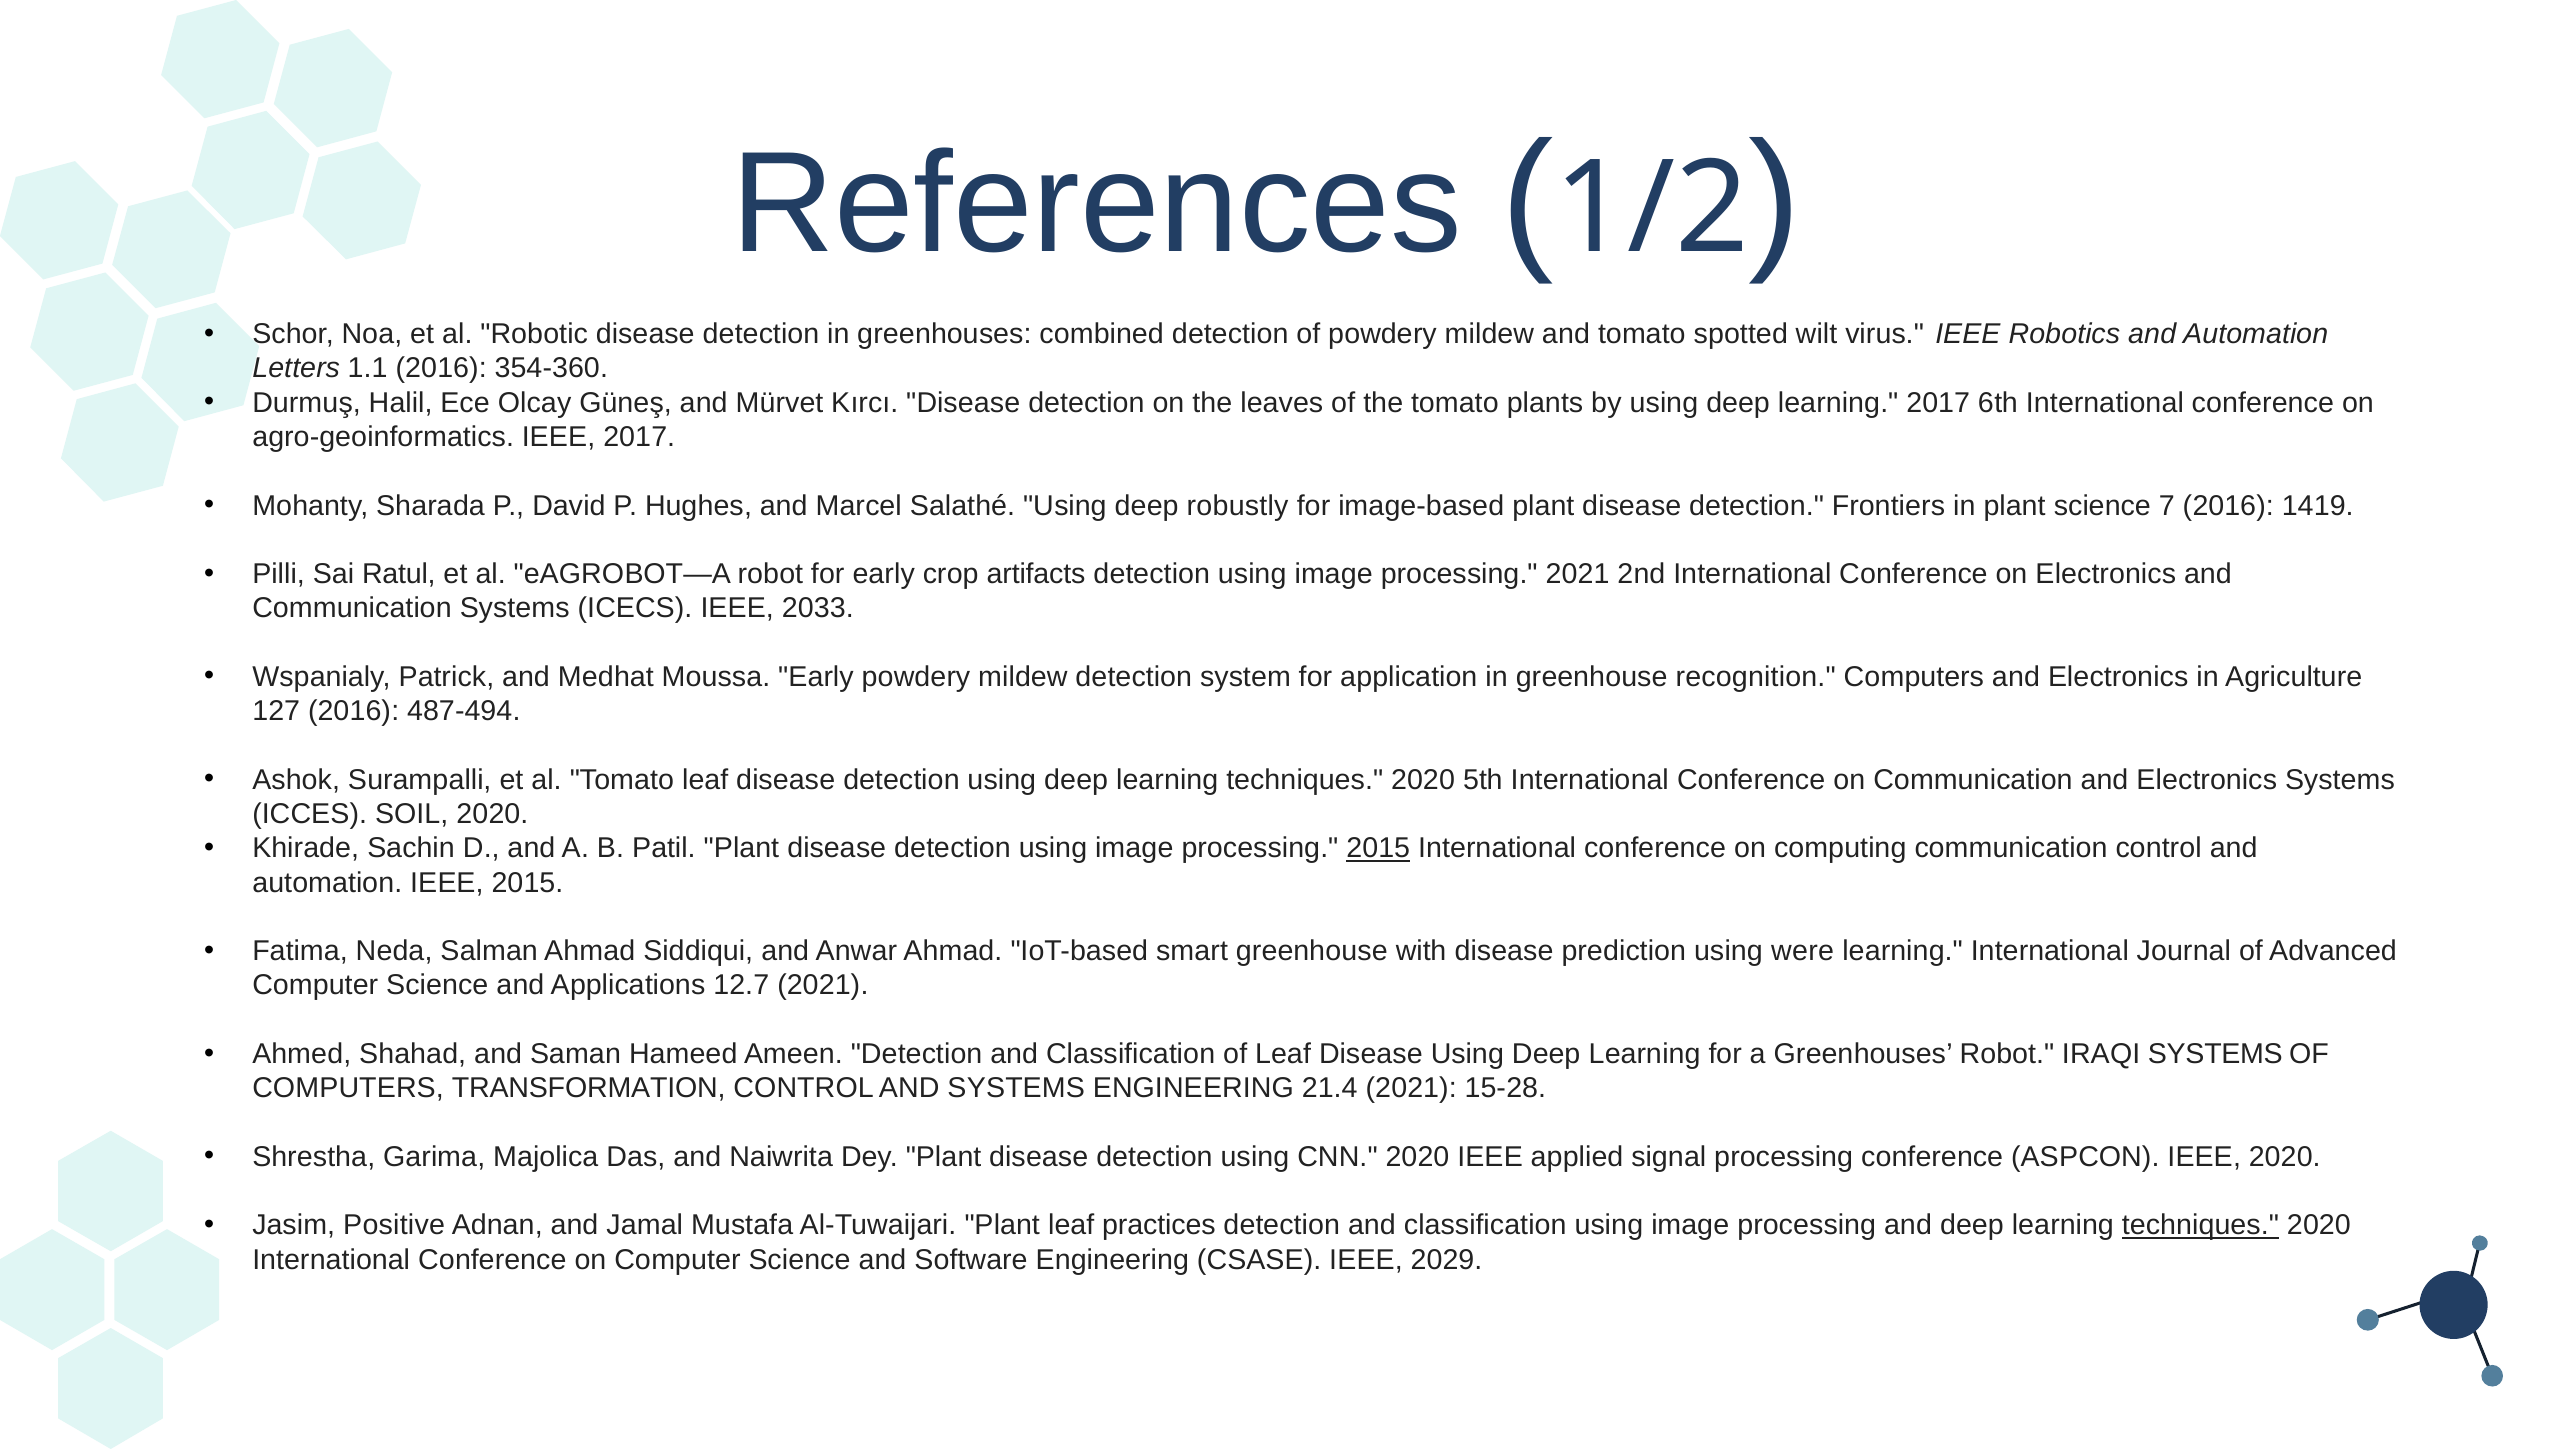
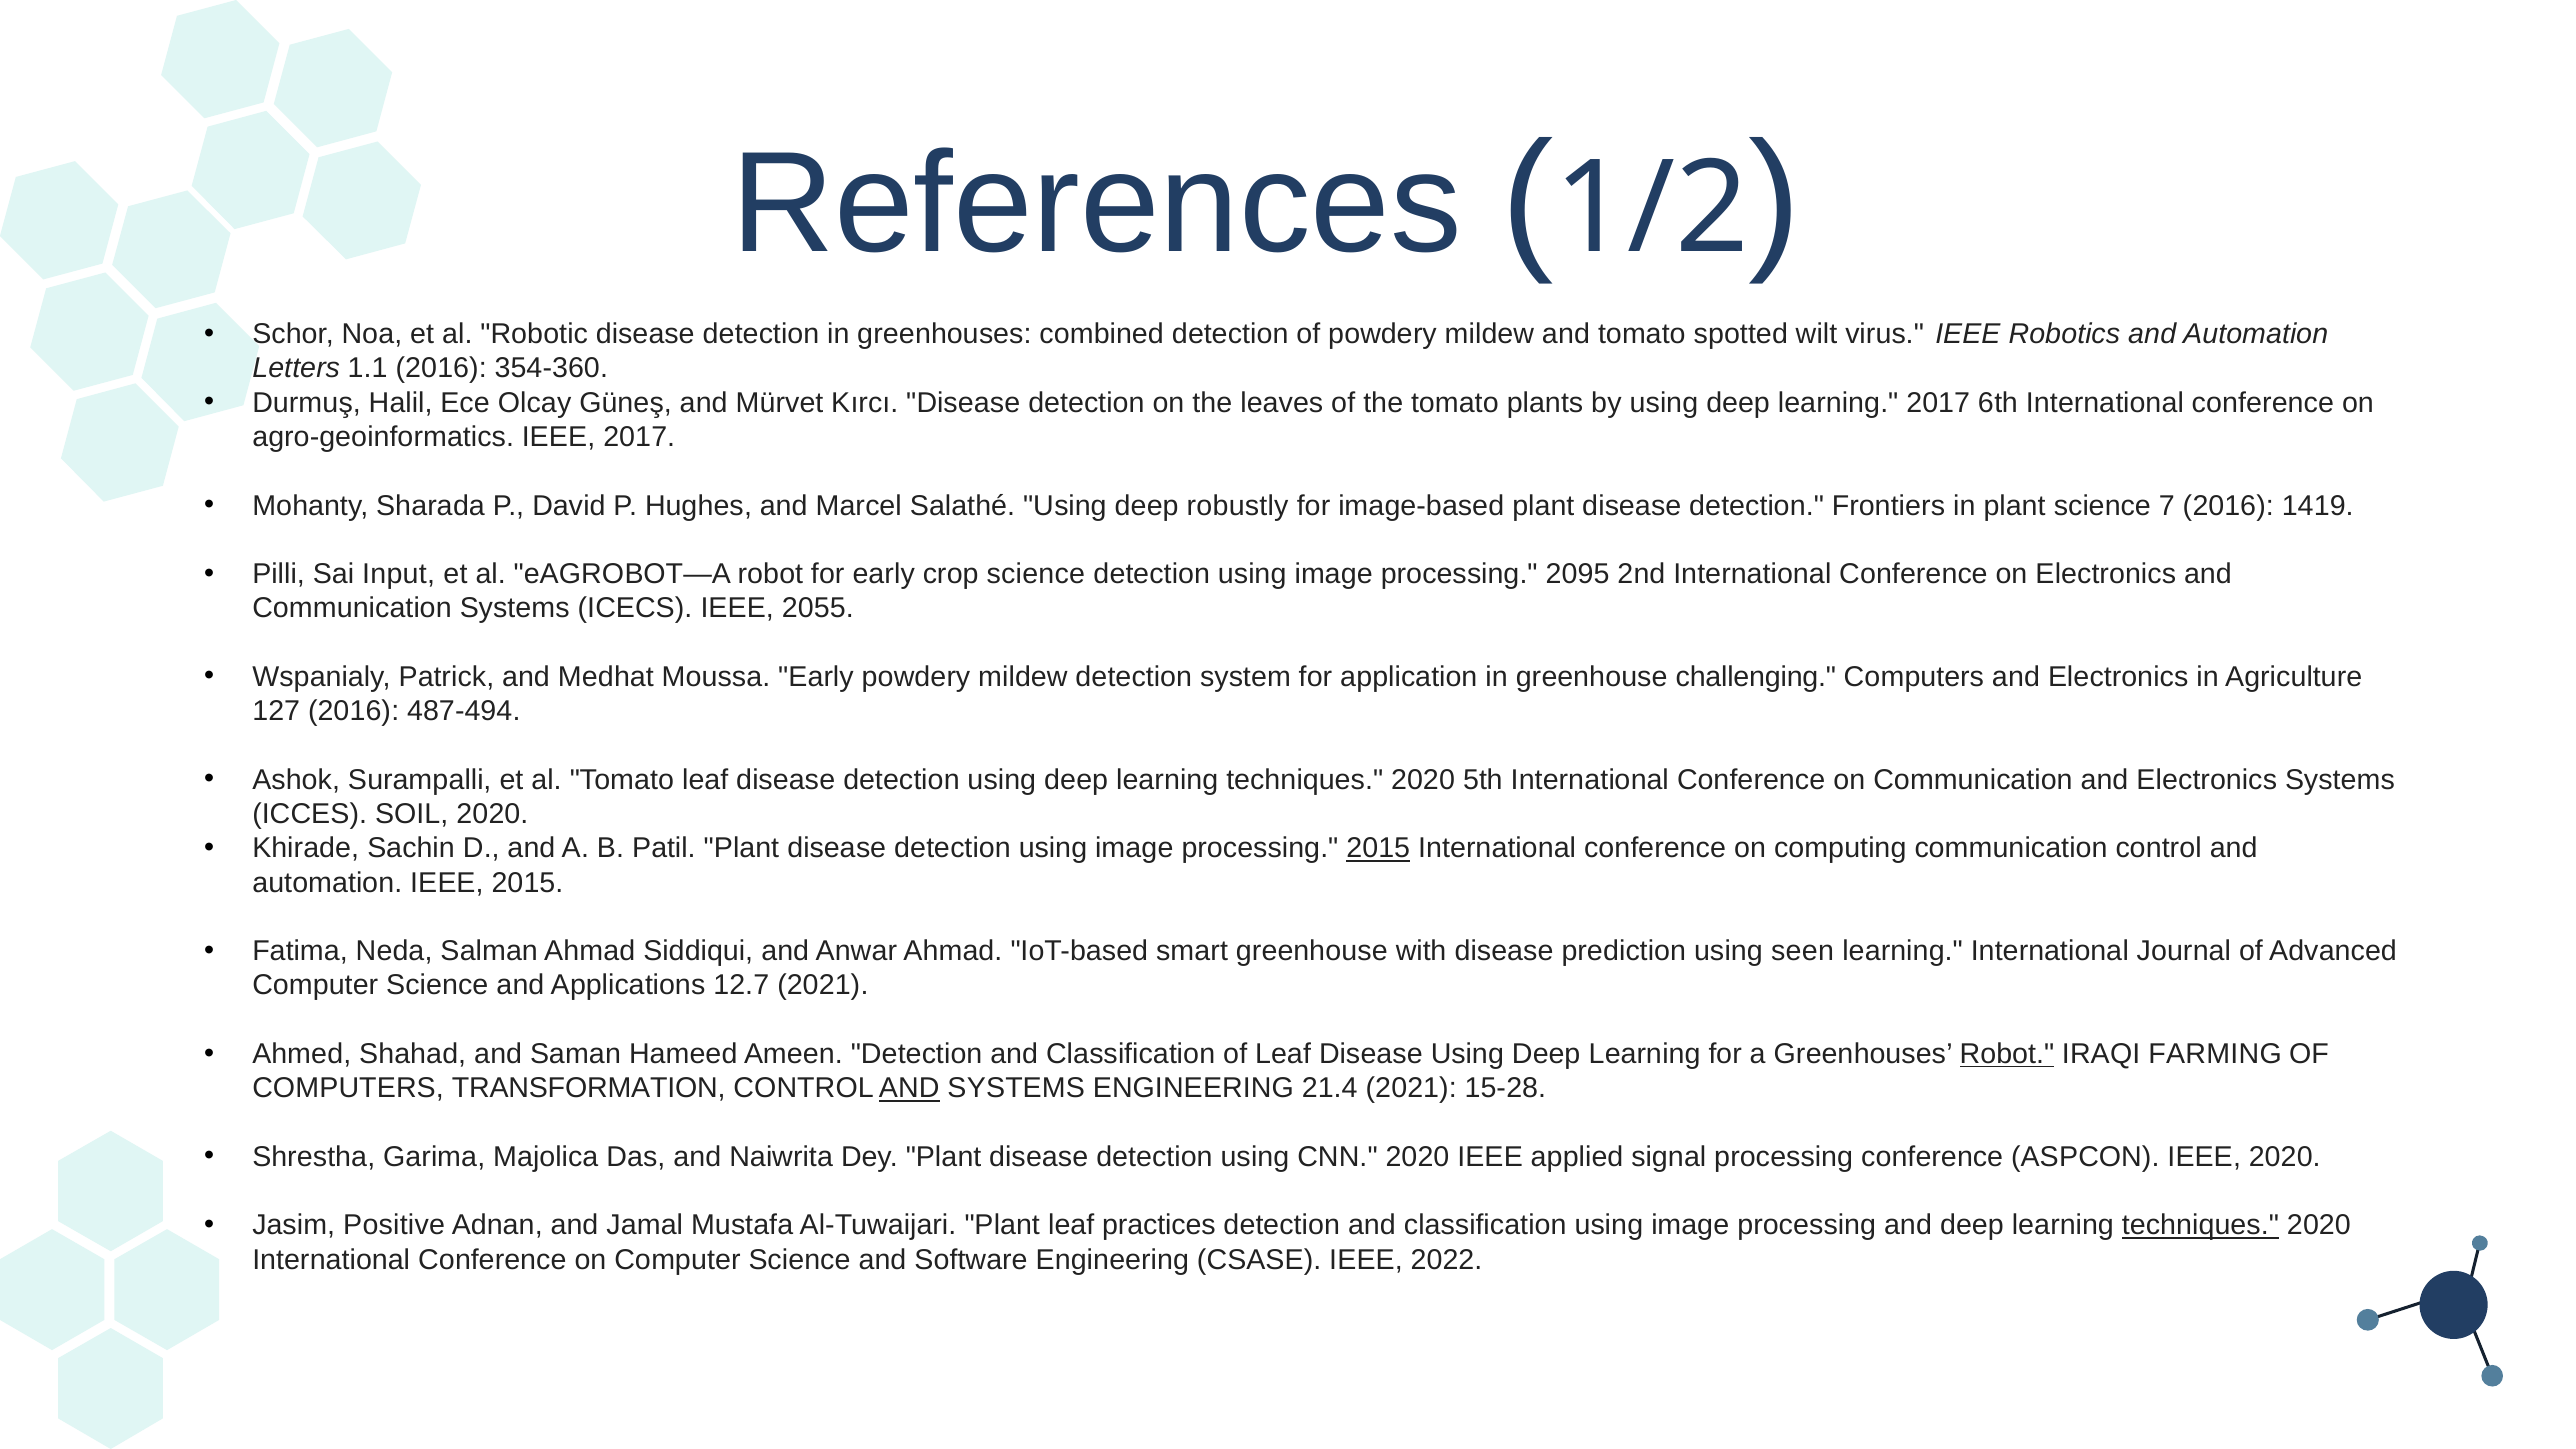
Ratul: Ratul -> Input
crop artifacts: artifacts -> science
processing 2021: 2021 -> 2095
2033: 2033 -> 2055
recognition: recognition -> challenging
were: were -> seen
Robot at (2007, 1054) underline: none -> present
IRAQI SYSTEMS: SYSTEMS -> FARMING
AND at (909, 1088) underline: none -> present
2029: 2029 -> 2022
